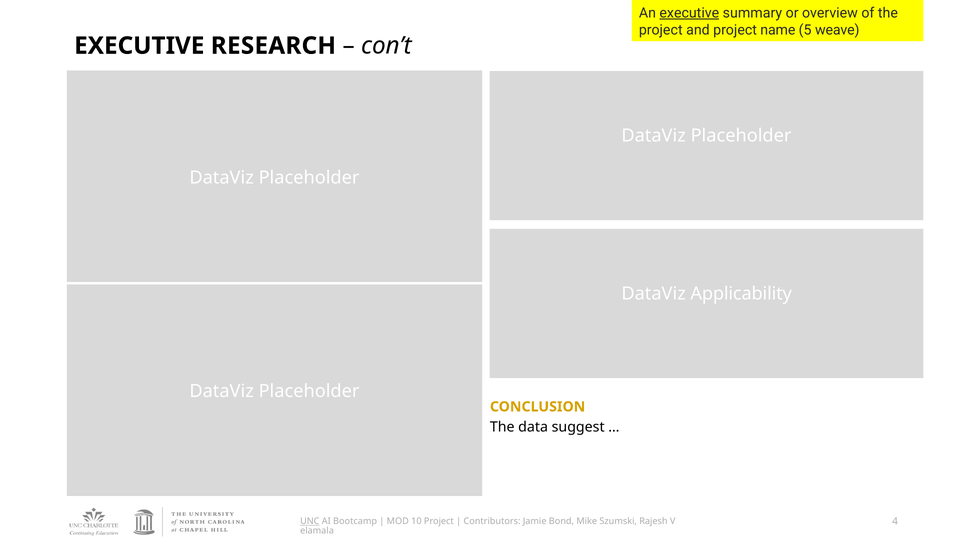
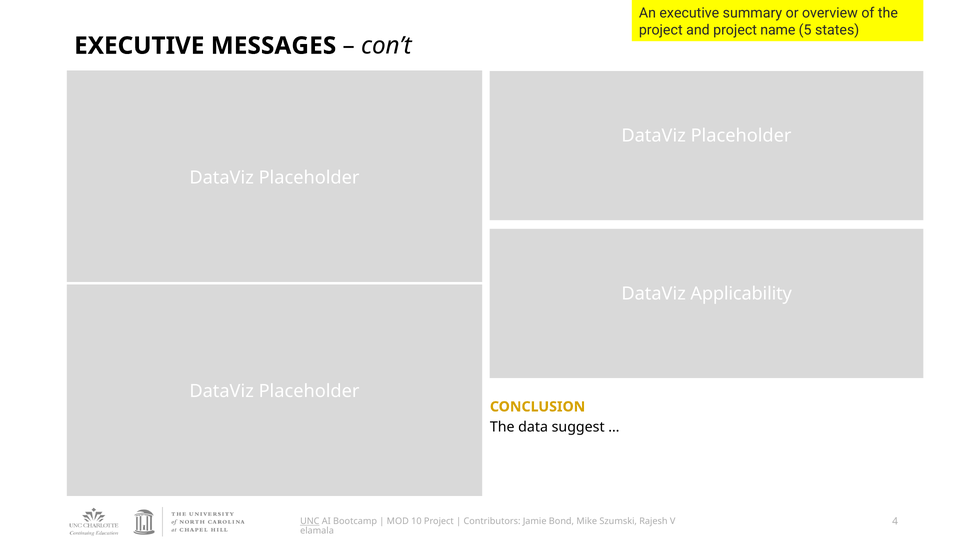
executive at (689, 13) underline: present -> none
weave: weave -> states
RESEARCH: RESEARCH -> MESSAGES
